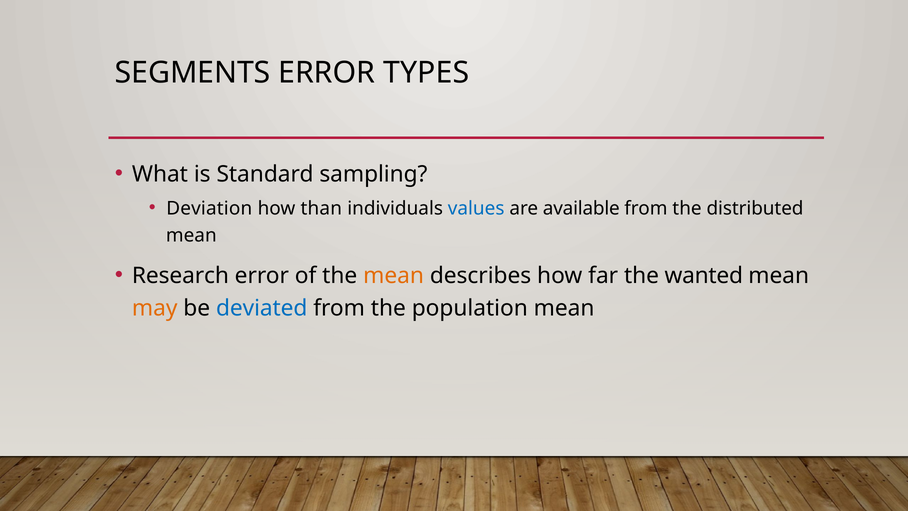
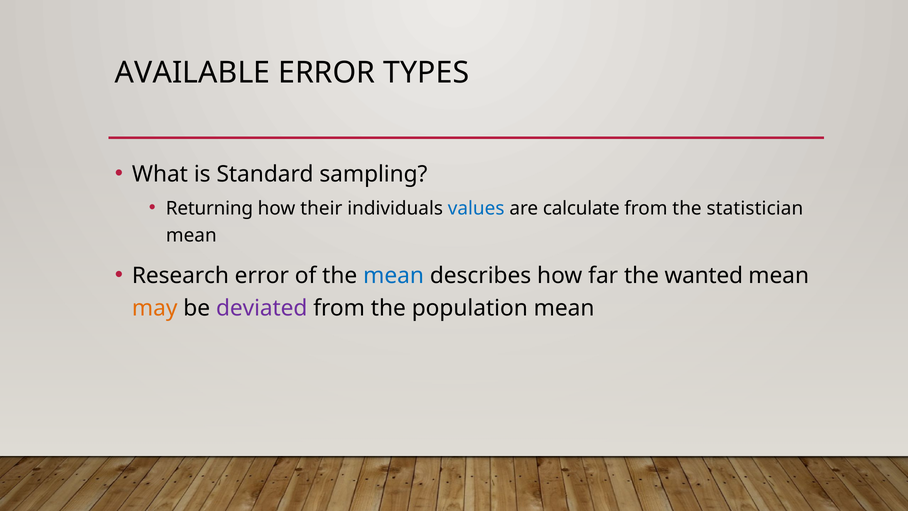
SEGMENTS: SEGMENTS -> AVAILABLE
Deviation: Deviation -> Returning
than: than -> their
available: available -> calculate
distributed: distributed -> statistician
mean at (394, 276) colour: orange -> blue
deviated colour: blue -> purple
